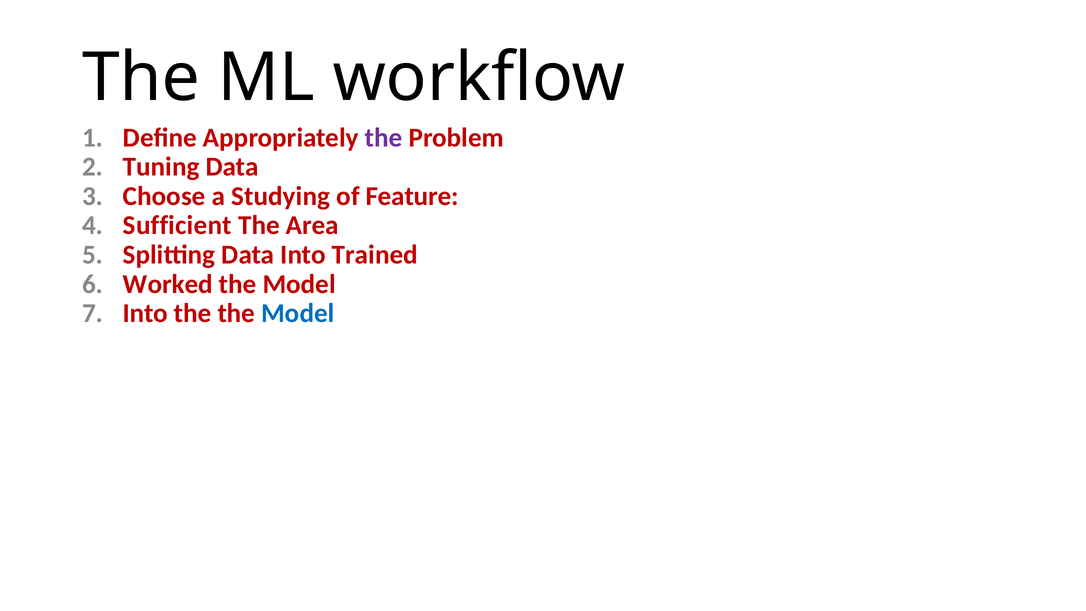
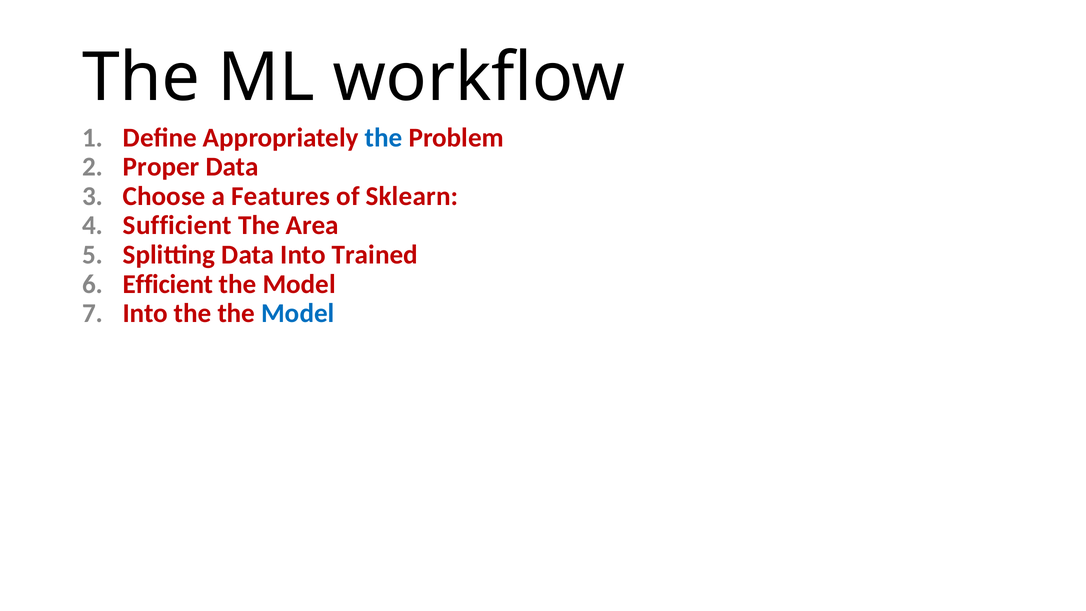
the at (384, 138) colour: purple -> blue
Tuning: Tuning -> Proper
Studying: Studying -> Features
Feature: Feature -> Sklearn
Worked: Worked -> Efficient
